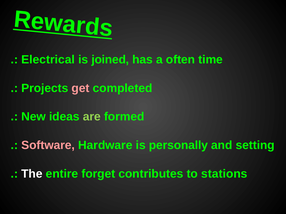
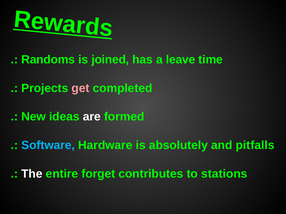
Electrical: Electrical -> Randoms
often: often -> leave
are colour: light green -> white
Software colour: pink -> light blue
personally: personally -> absolutely
setting: setting -> pitfalls
